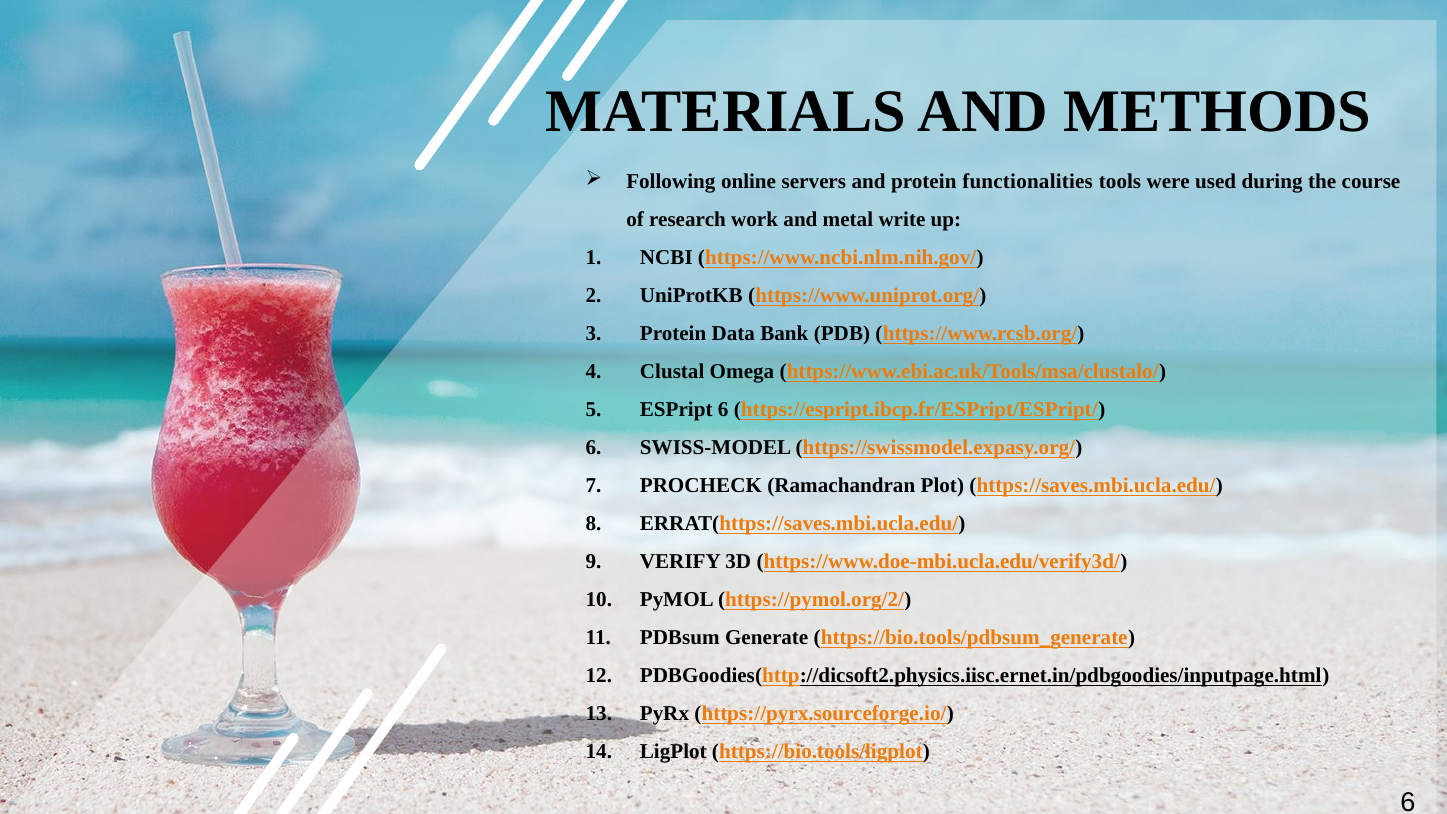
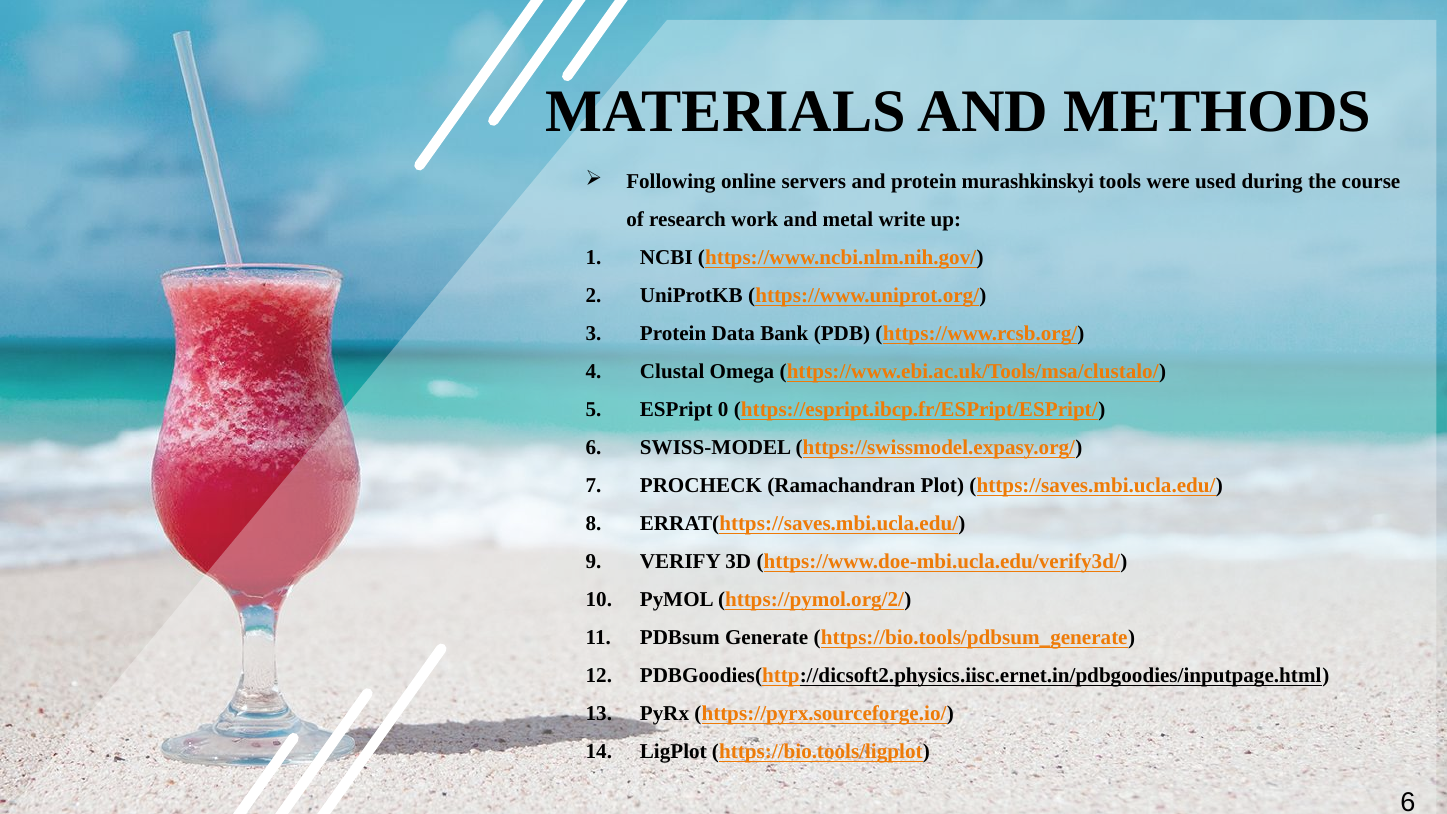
functionalities: functionalities -> murashkinskyi
ESPript 6: 6 -> 0
